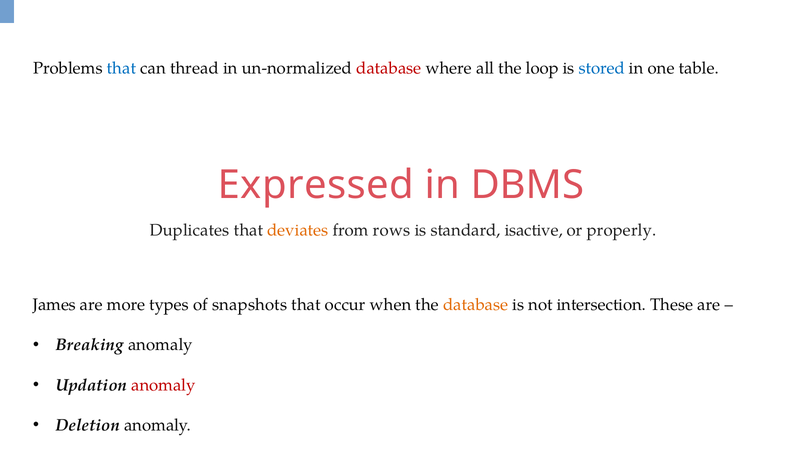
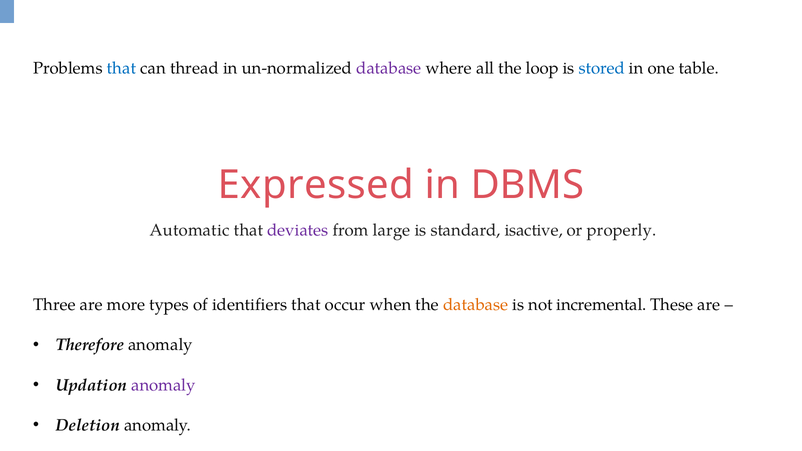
database at (389, 68) colour: red -> purple
Duplicates: Duplicates -> Automatic
deviates colour: orange -> purple
rows: rows -> large
James: James -> Three
snapshots: snapshots -> identifiers
intersection: intersection -> incremental
Breaking: Breaking -> Therefore
anomaly at (163, 385) colour: red -> purple
